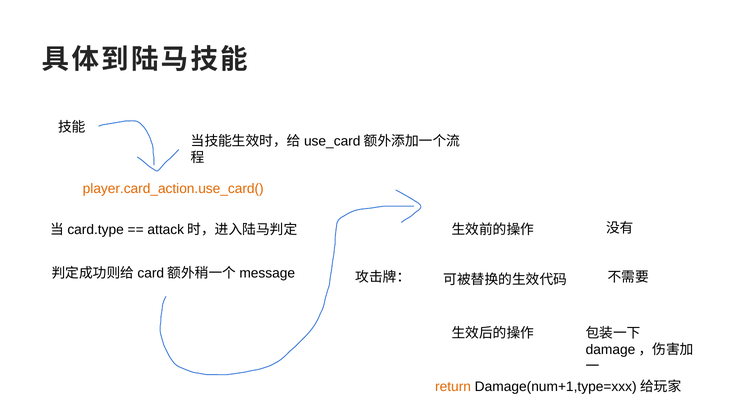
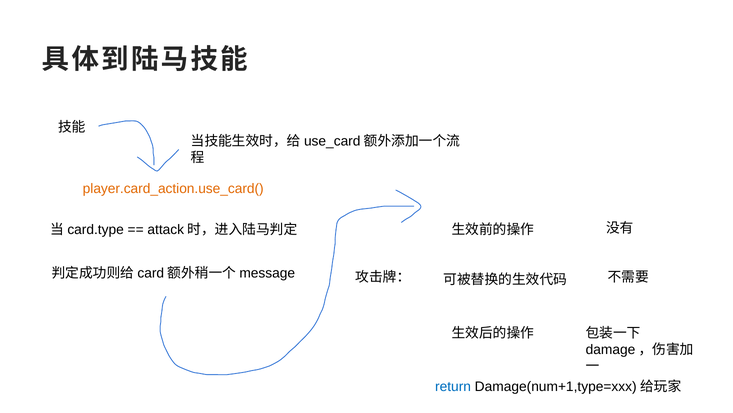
return colour: orange -> blue
